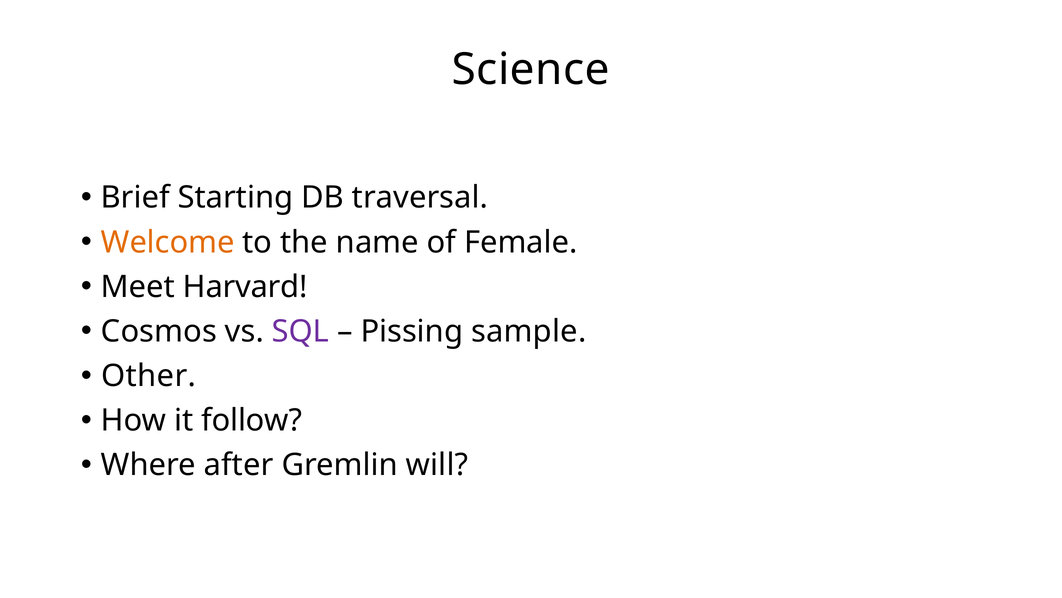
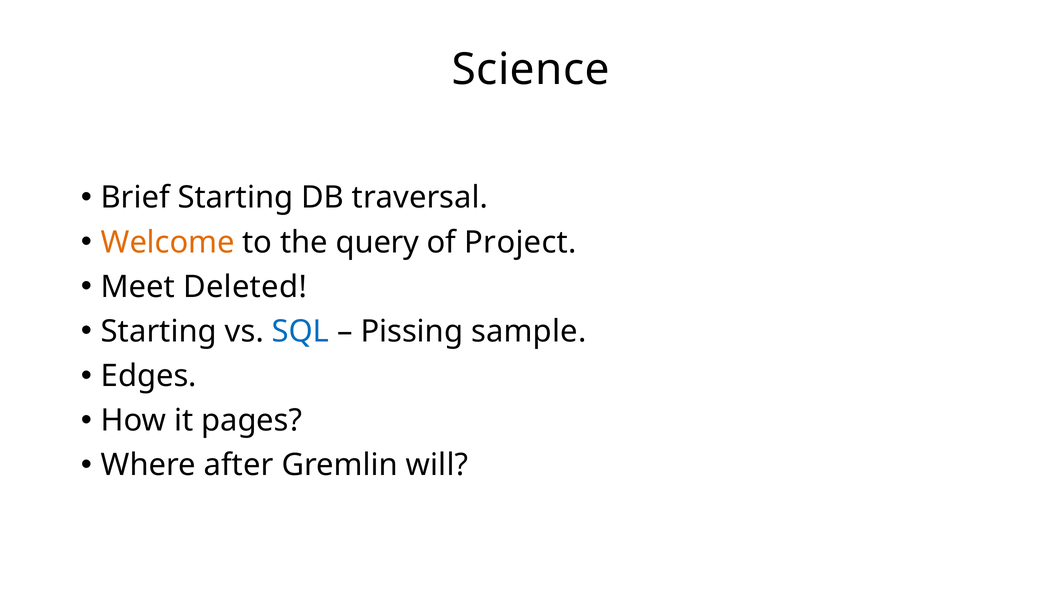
name: name -> query
Female: Female -> Project
Harvard: Harvard -> Deleted
Cosmos at (159, 331): Cosmos -> Starting
SQL colour: purple -> blue
Other: Other -> Edges
follow: follow -> pages
